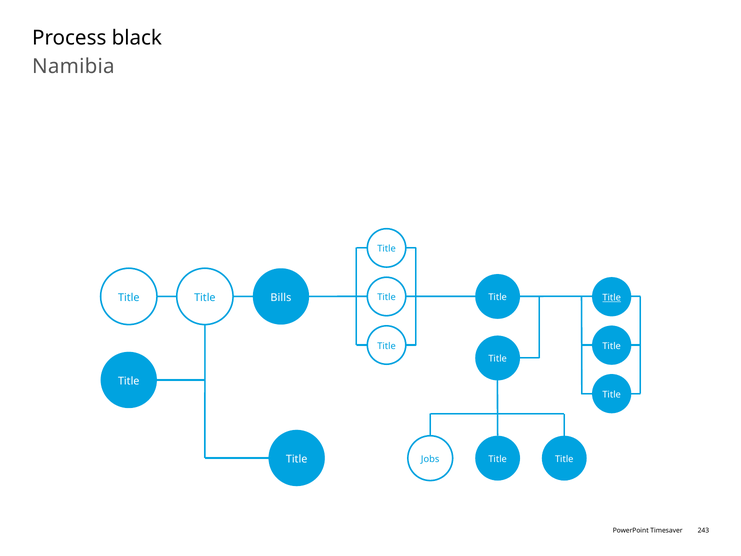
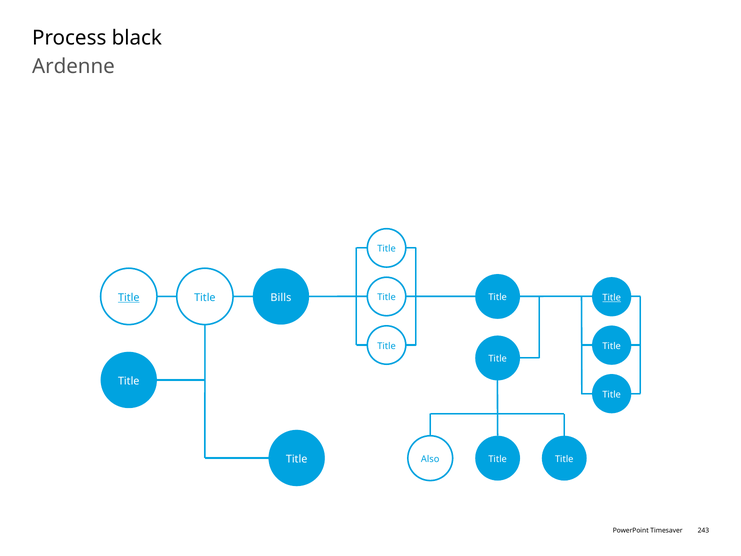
Namibia: Namibia -> Ardenne
Title at (129, 297) underline: none -> present
Jobs: Jobs -> Also
